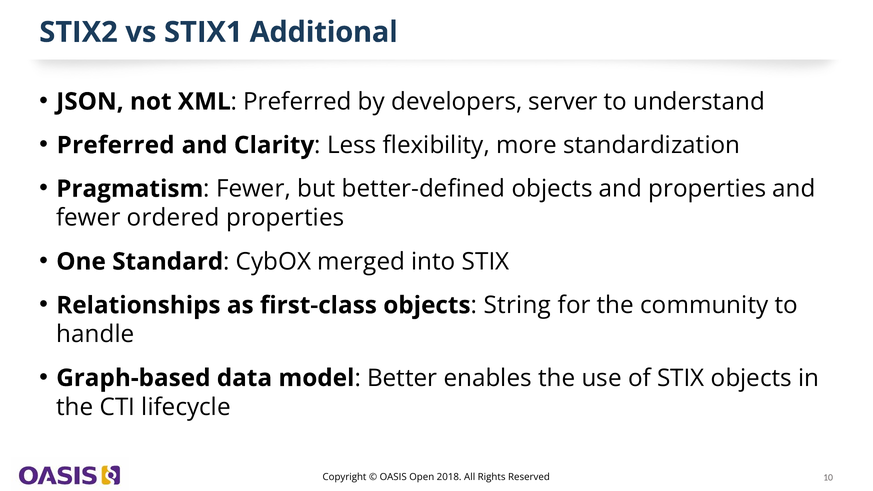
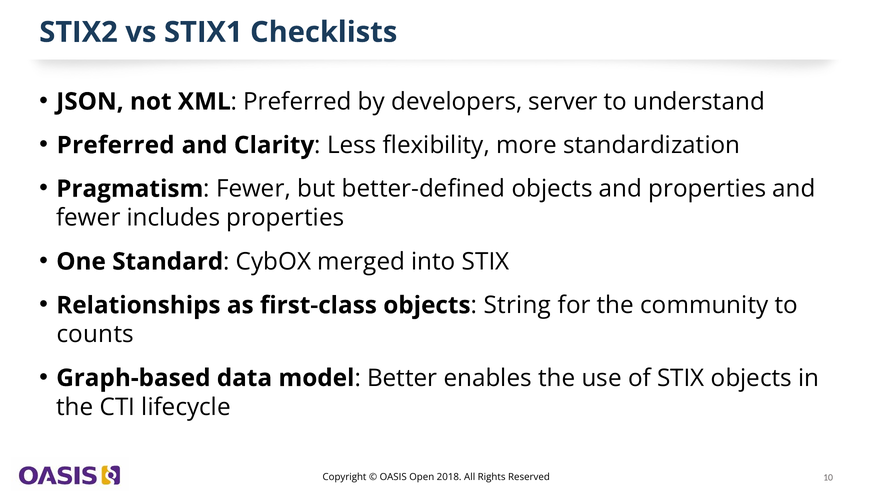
Additional: Additional -> Checklists
ordered: ordered -> includes
handle: handle -> counts
